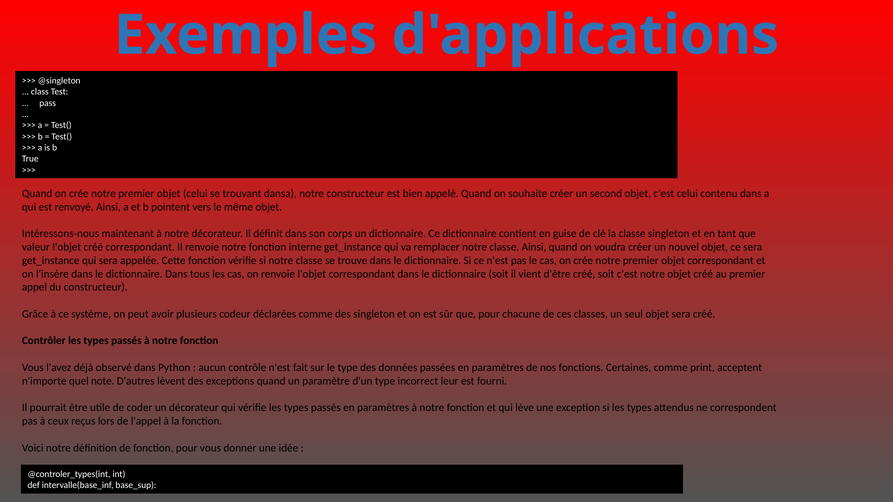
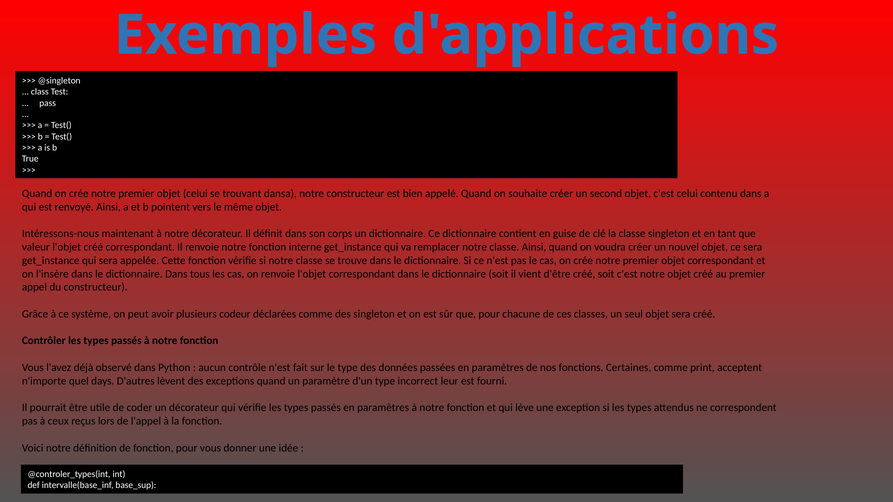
note: note -> days
